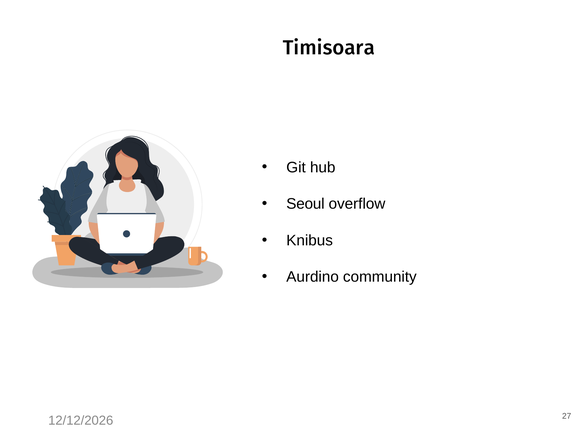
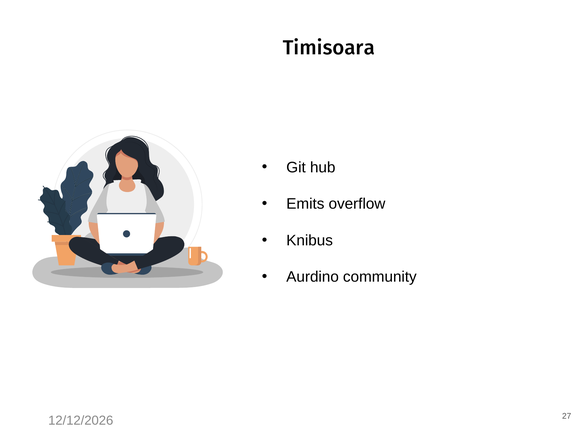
Seoul: Seoul -> Emits
